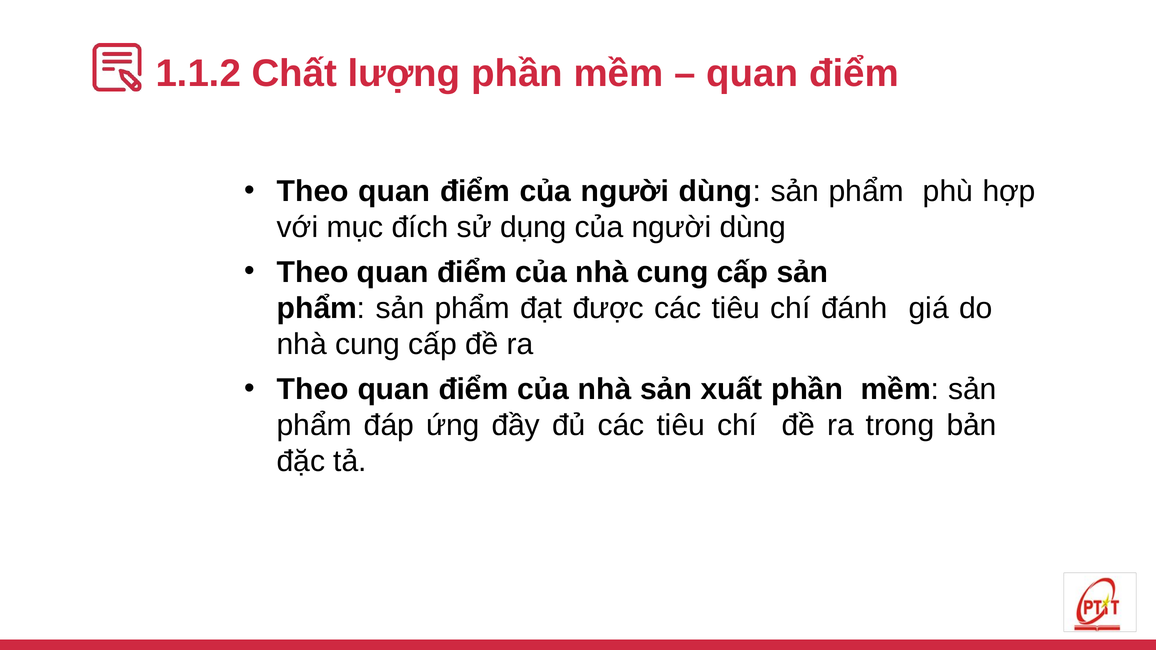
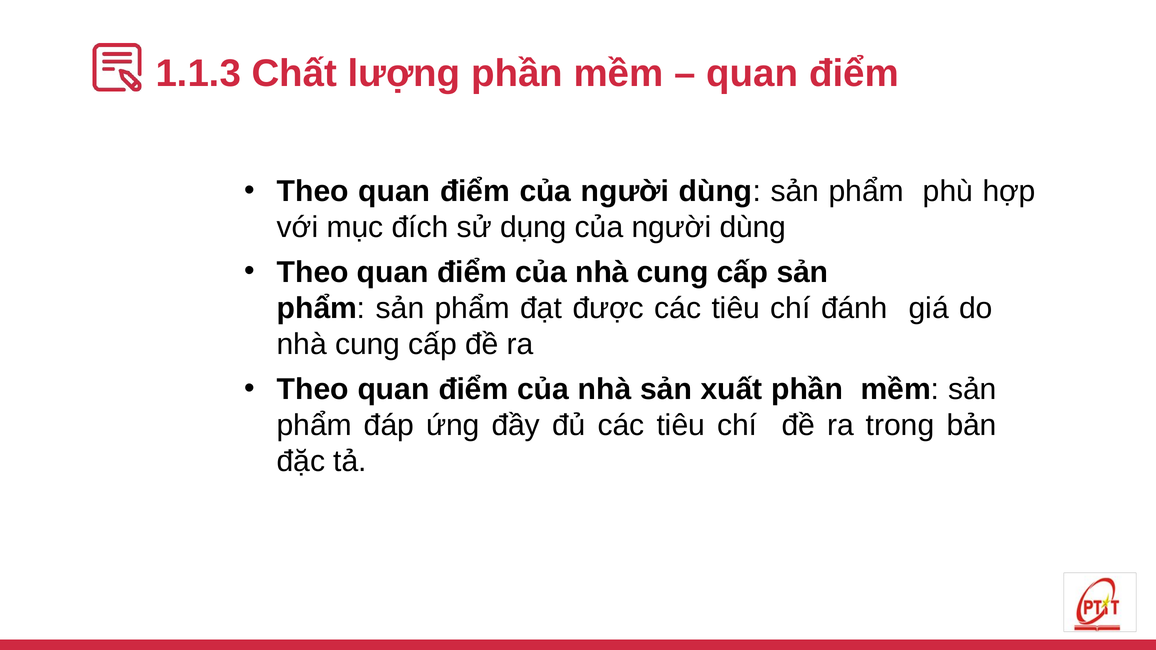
1.1.2: 1.1.2 -> 1.1.3
